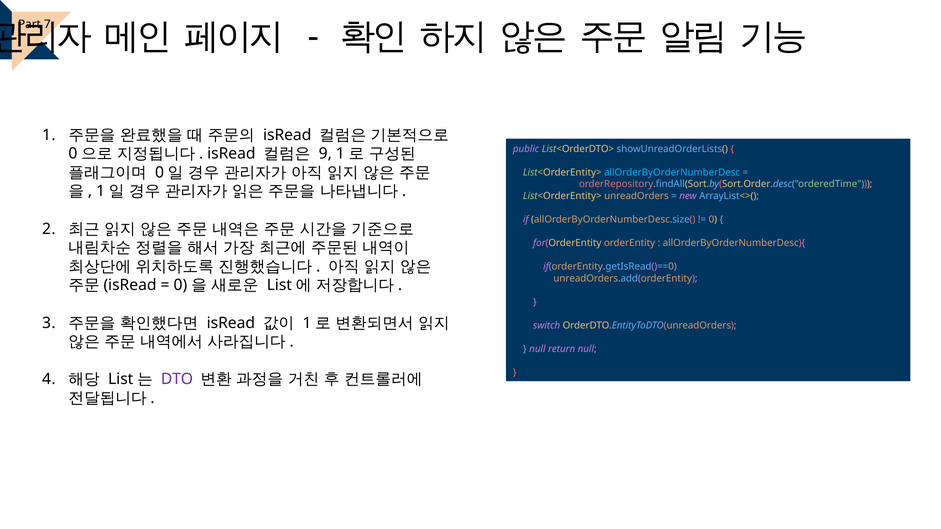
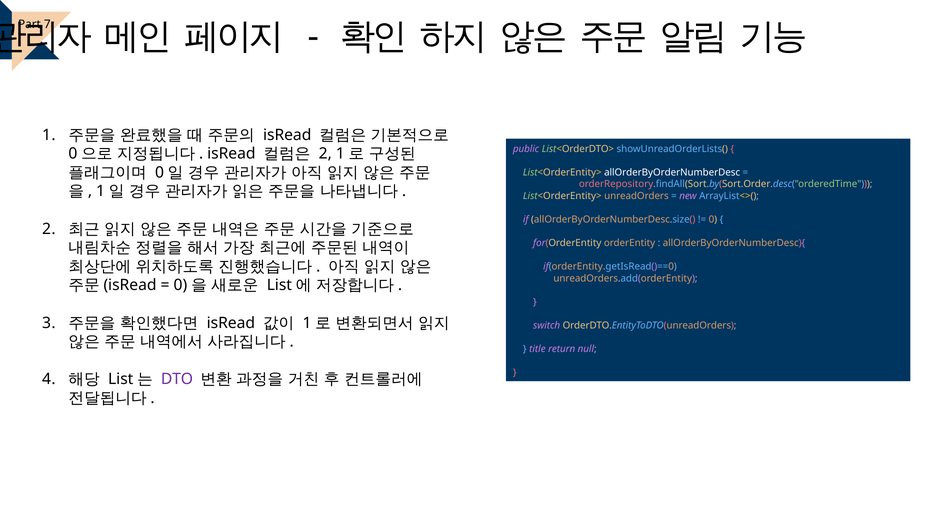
9 at (325, 154): 9 -> 2
allOrderByOrderNumberDesc colour: light blue -> white
null at (537, 349): null -> title
